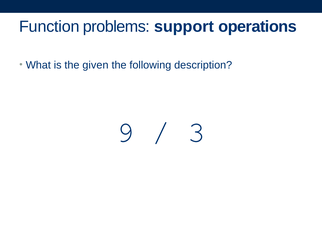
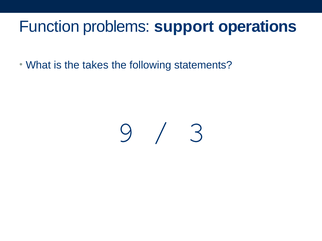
given: given -> takes
description: description -> statements
